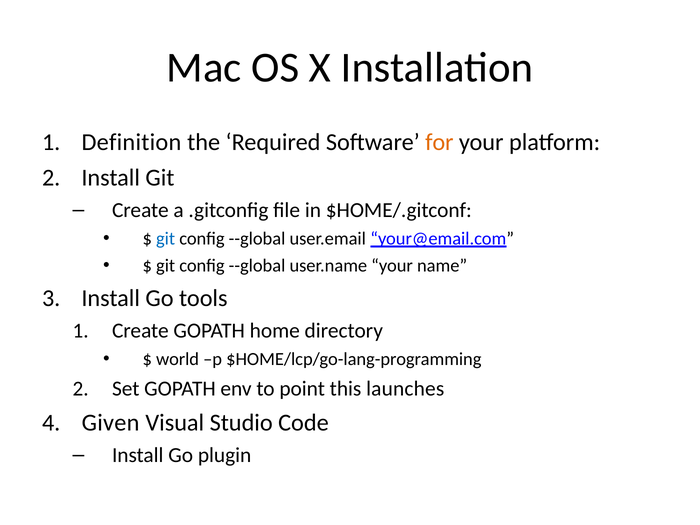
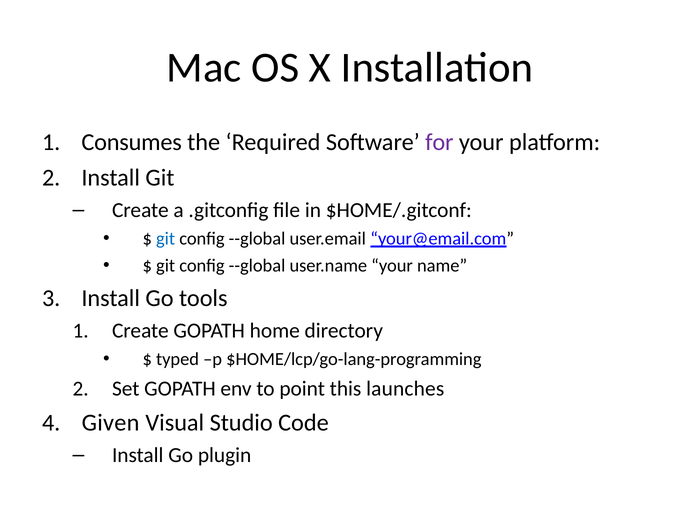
Definition: Definition -> Consumes
for colour: orange -> purple
world: world -> typed
